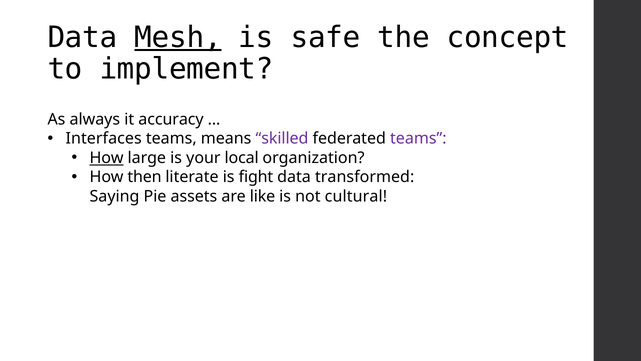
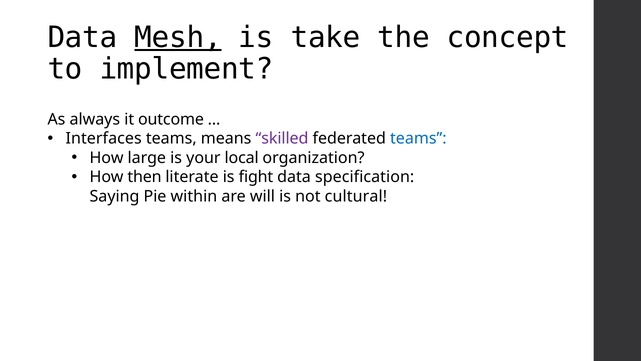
safe: safe -> take
accuracy: accuracy -> outcome
teams at (418, 138) colour: purple -> blue
How at (107, 158) underline: present -> none
transformed: transformed -> specification
assets: assets -> within
like: like -> will
